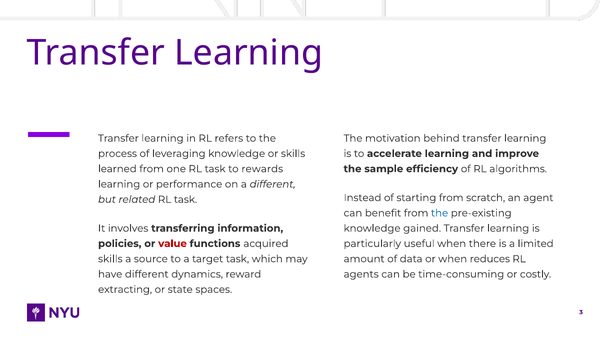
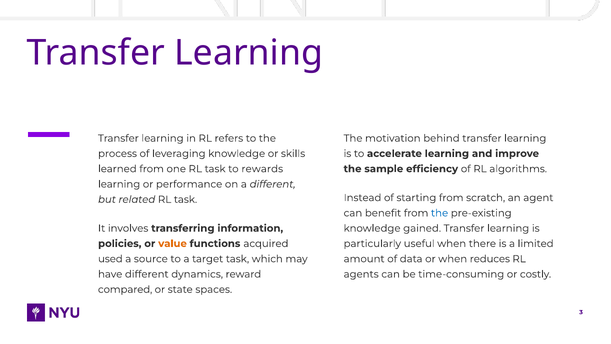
value colour: red -> orange
skills at (110, 259): skills -> used
extracting: extracting -> compared
